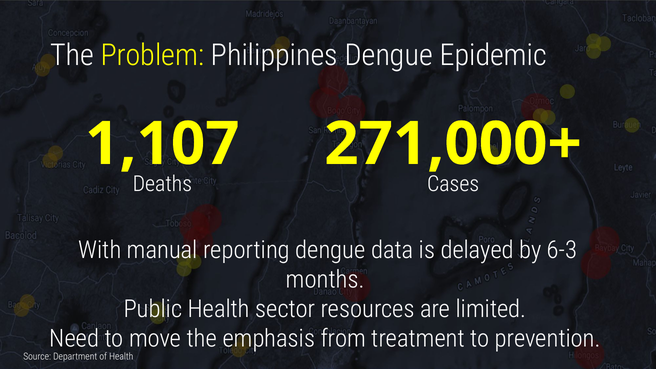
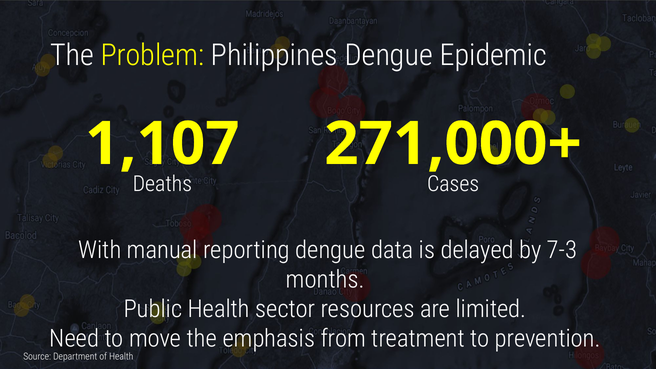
6-3: 6-3 -> 7-3
